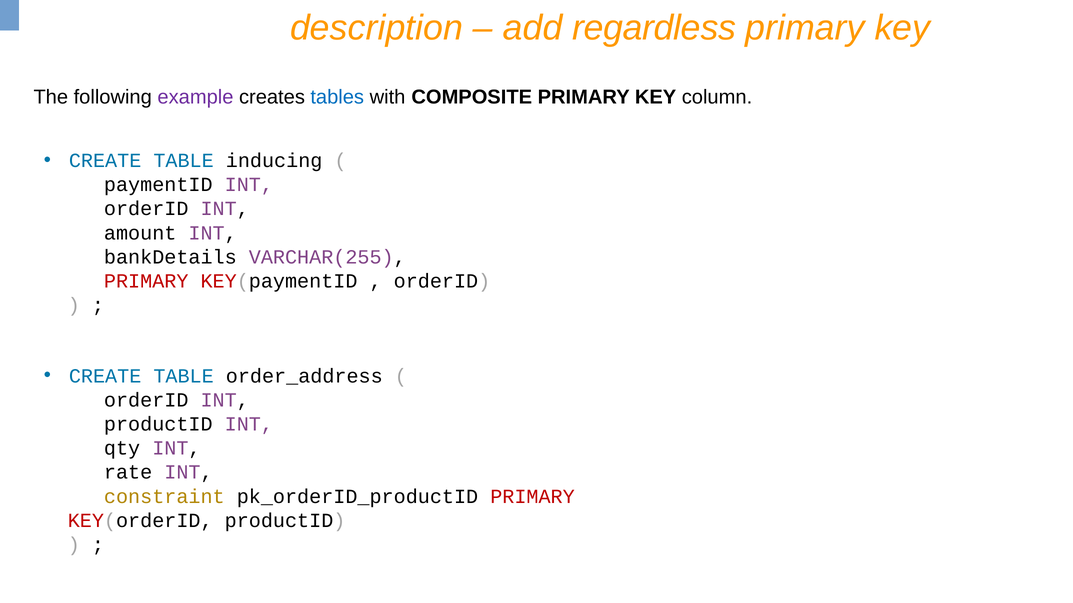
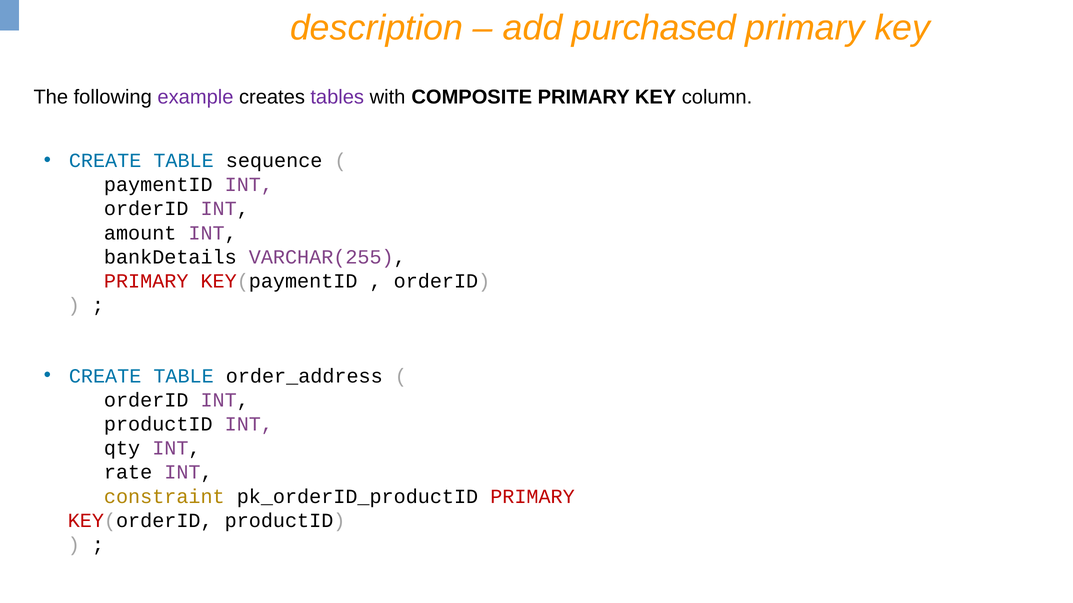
regardless: regardless -> purchased
tables colour: blue -> purple
inducing: inducing -> sequence
